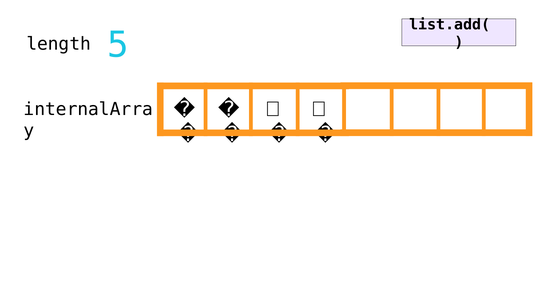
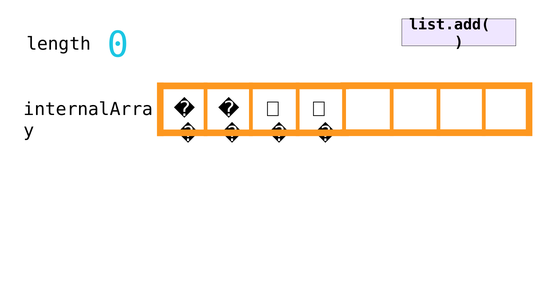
5: 5 -> 0
